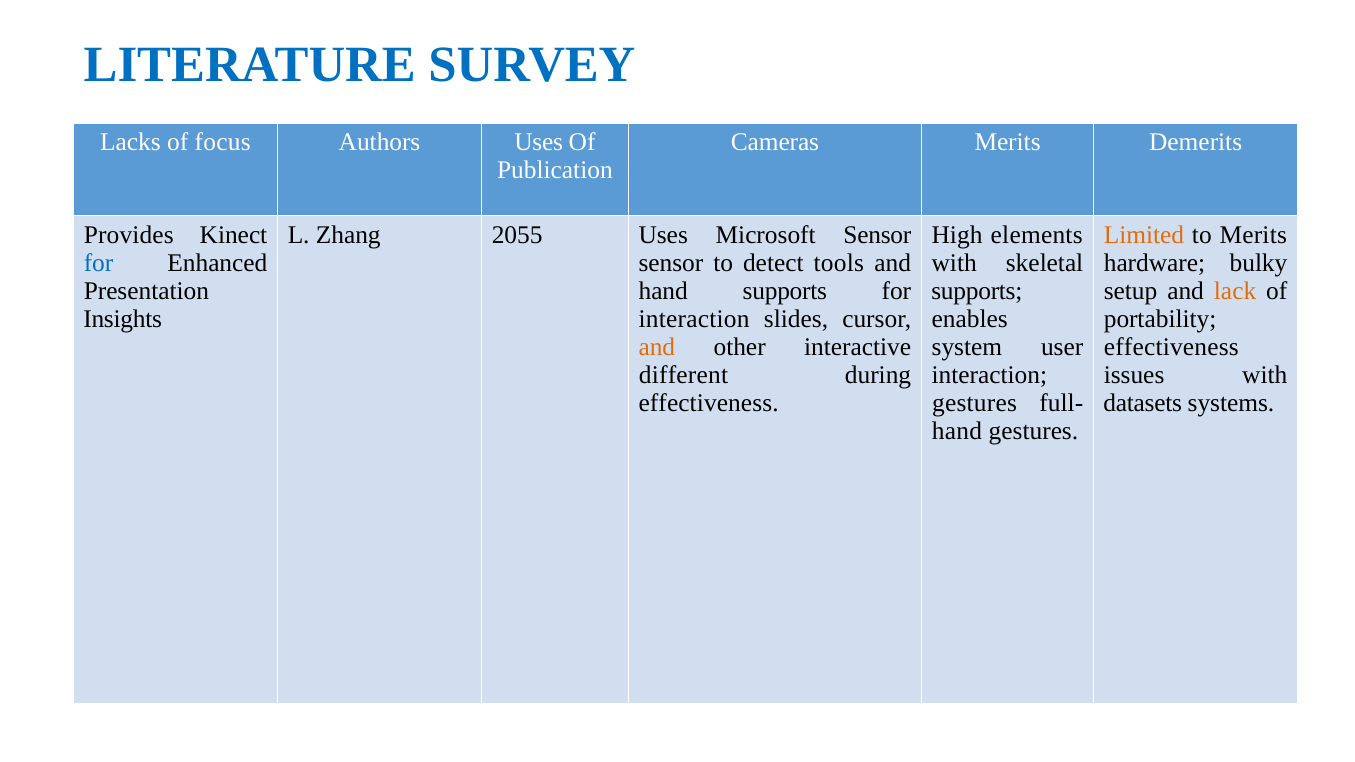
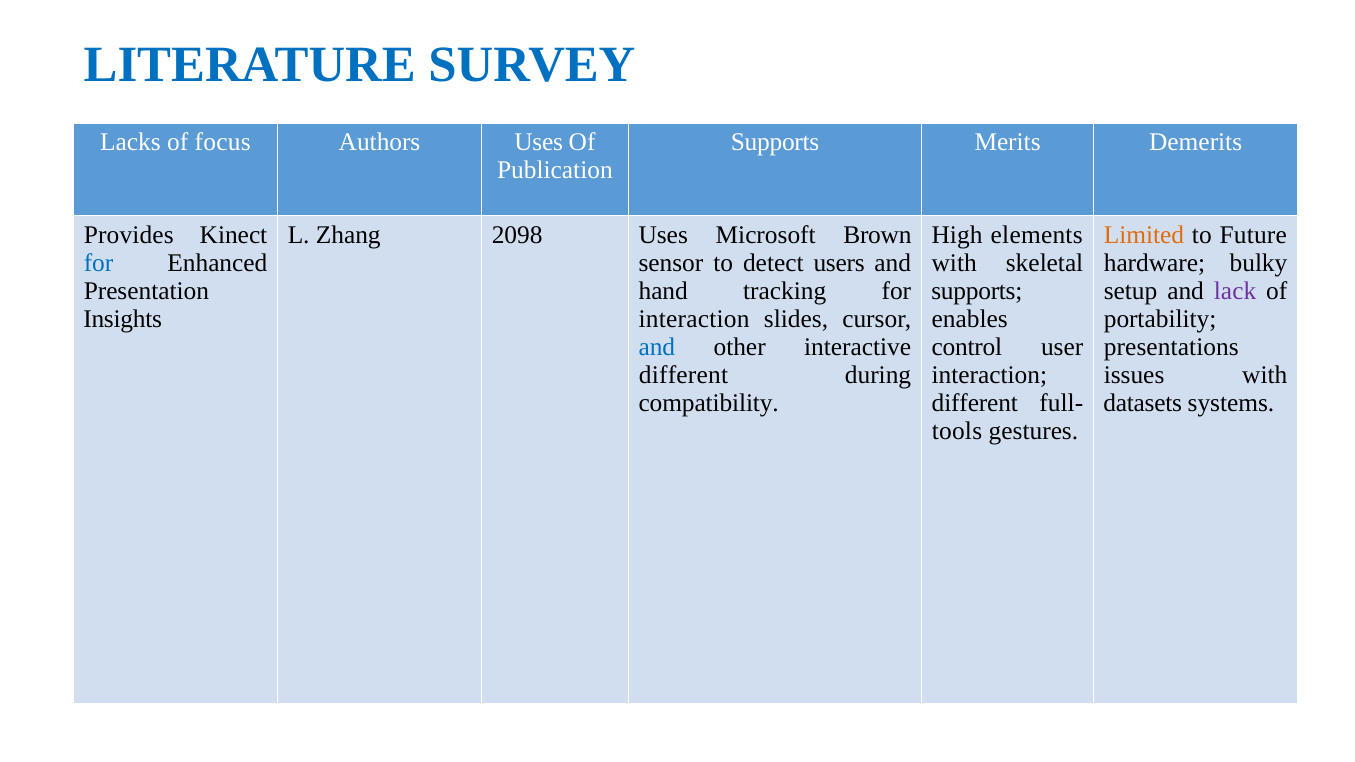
Cameras at (775, 142): Cameras -> Supports
2055: 2055 -> 2098
Microsoft Sensor: Sensor -> Brown
to Merits: Merits -> Future
tools: tools -> users
hand supports: supports -> tracking
lack colour: orange -> purple
and at (657, 347) colour: orange -> blue
system: system -> control
effectiveness at (1171, 347): effectiveness -> presentations
effectiveness at (709, 403): effectiveness -> compatibility
gestures at (975, 403): gestures -> different
hand at (957, 432): hand -> tools
